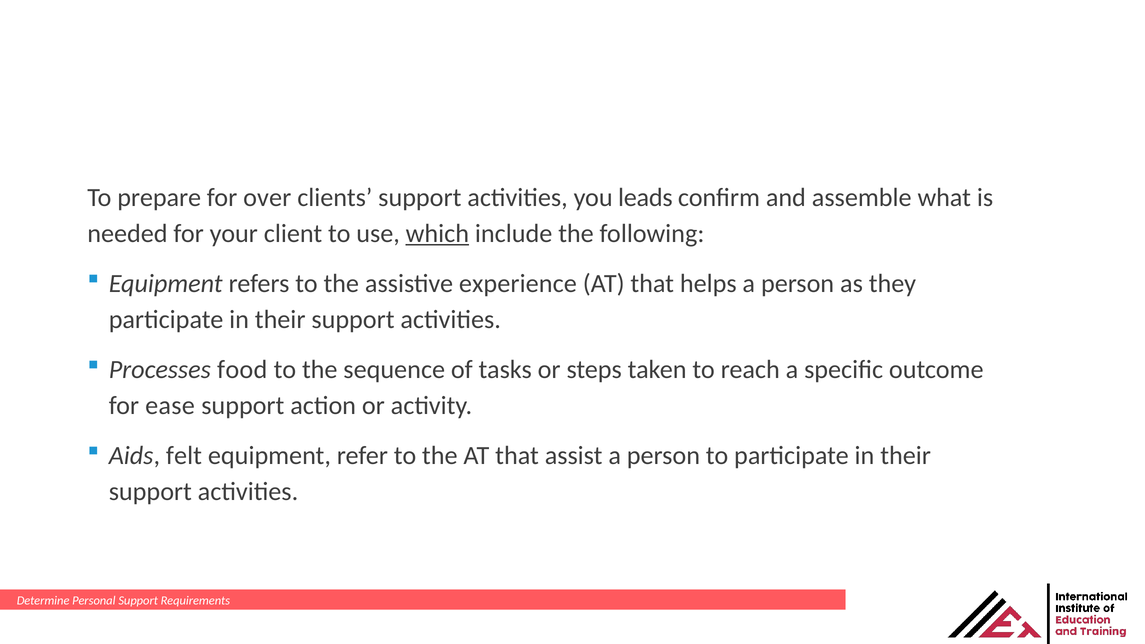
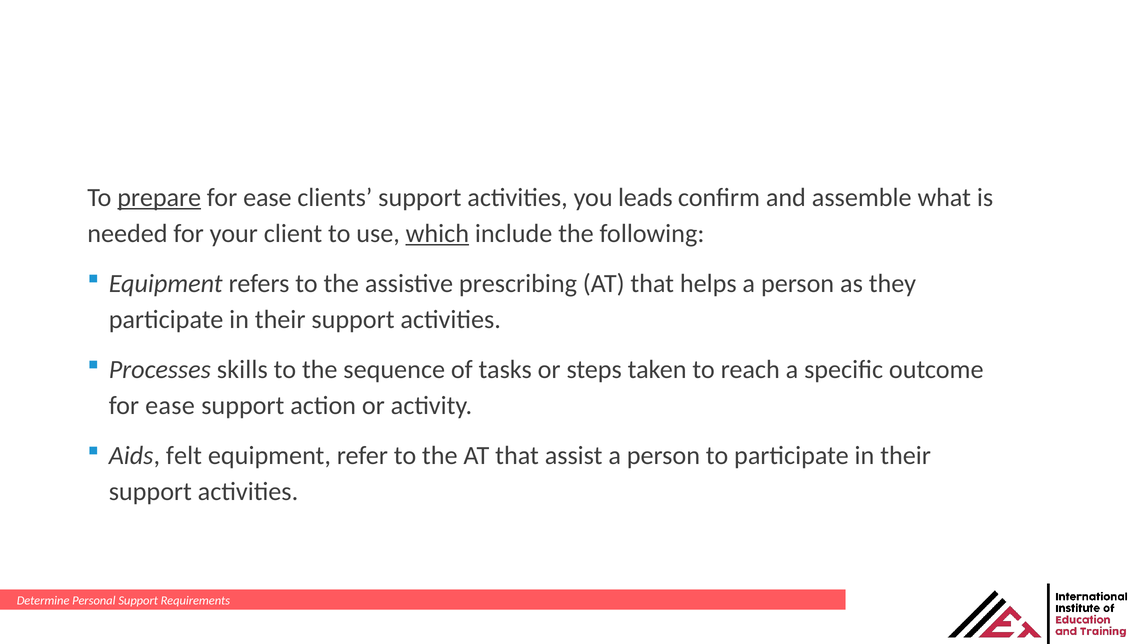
prepare underline: none -> present
over at (267, 198): over -> ease
experience: experience -> prescribing
food: food -> skills
